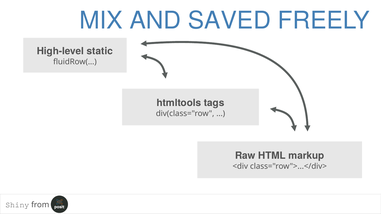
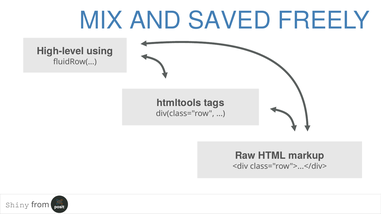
static: static -> using
